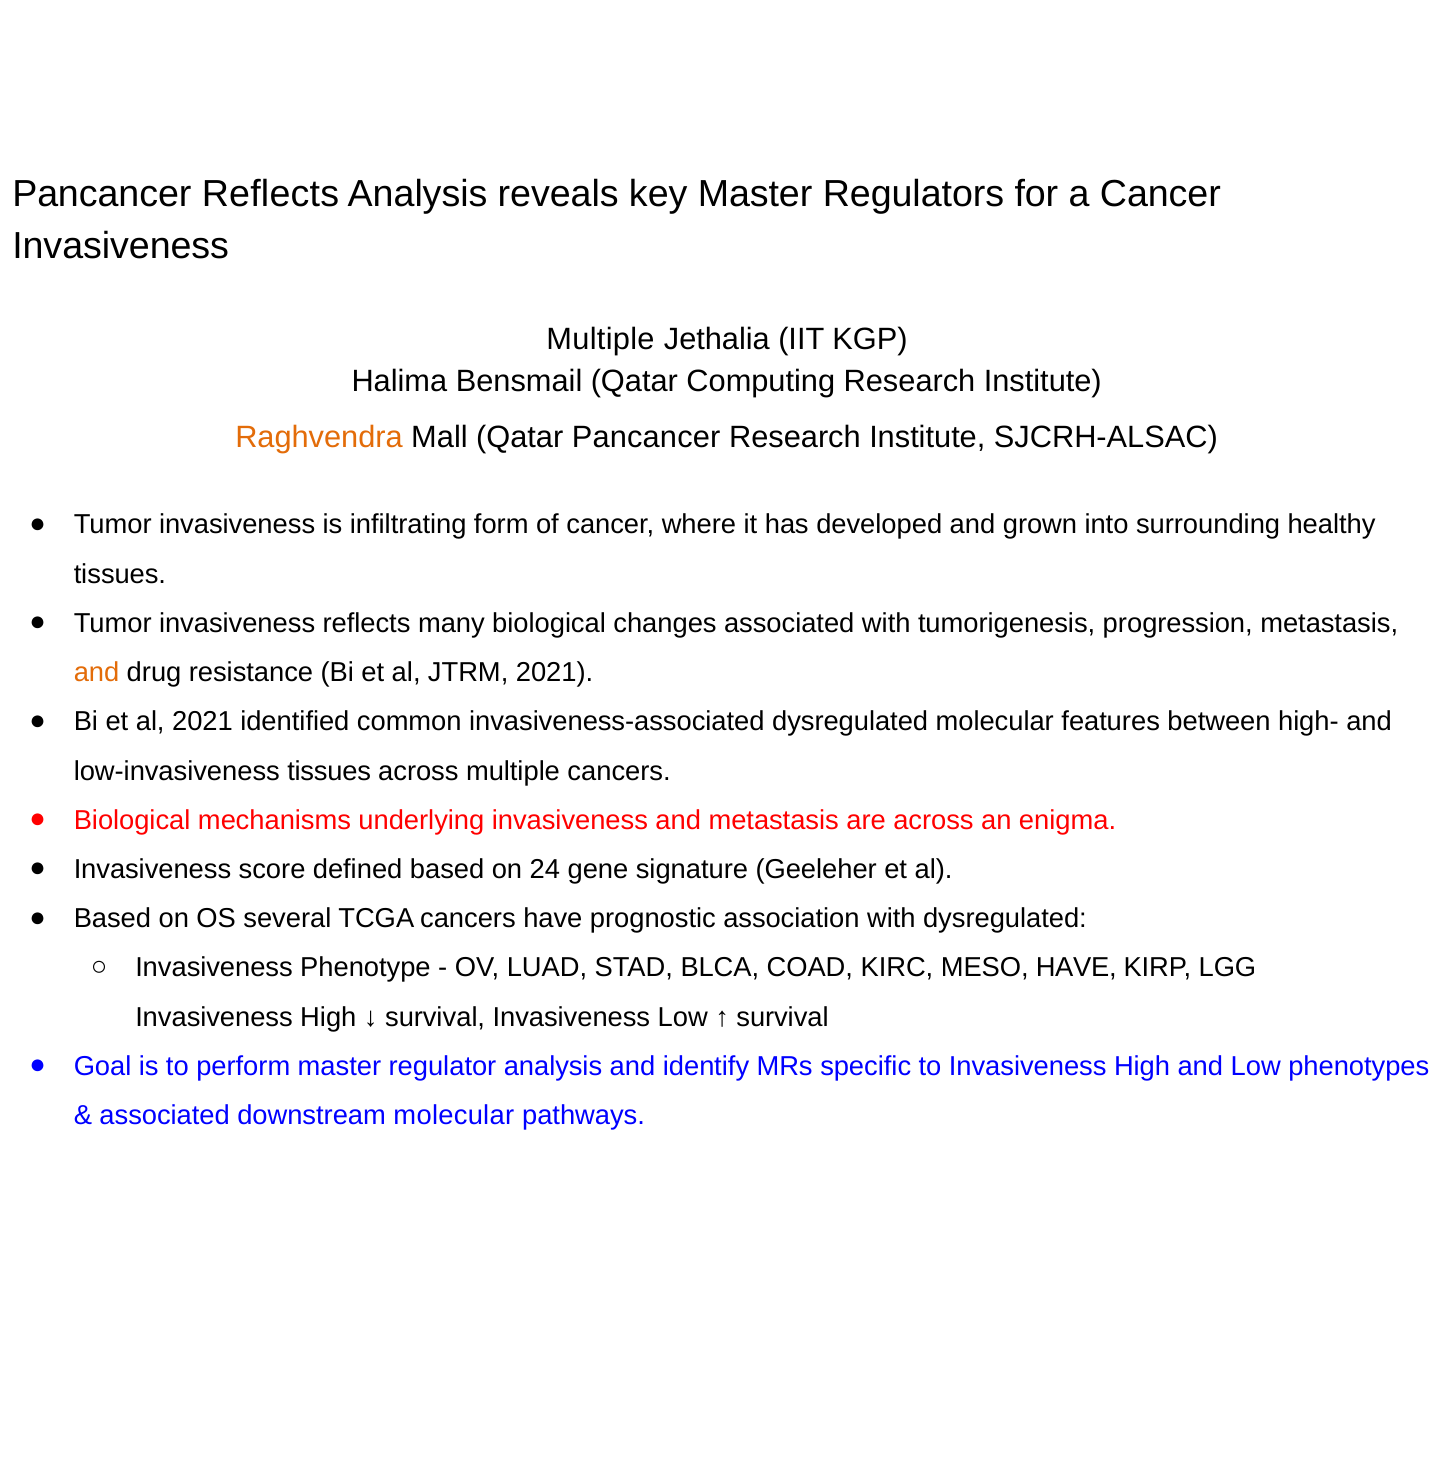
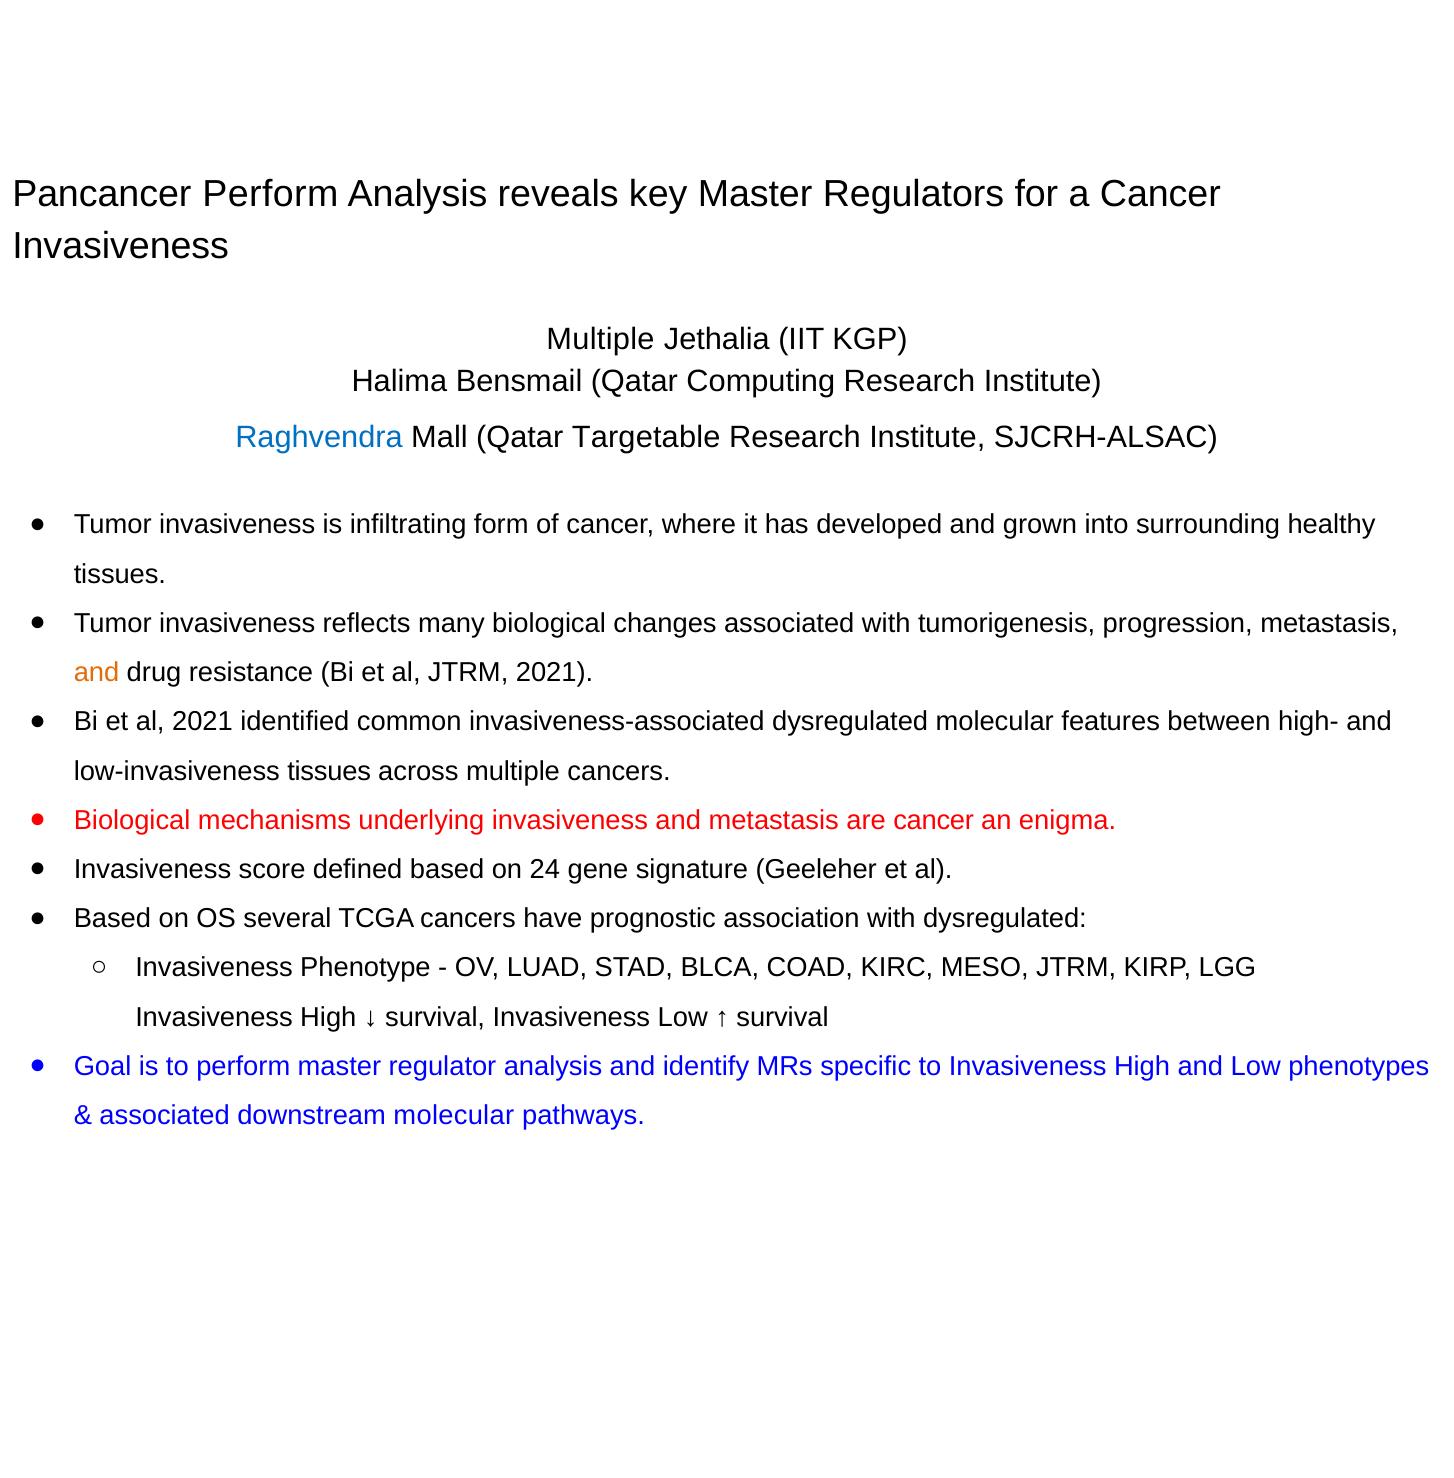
Pancancer Reflects: Reflects -> Perform
Raghvendra colour: orange -> blue
Qatar Pancancer: Pancancer -> Targetable
are across: across -> cancer
MESO HAVE: HAVE -> JTRM
